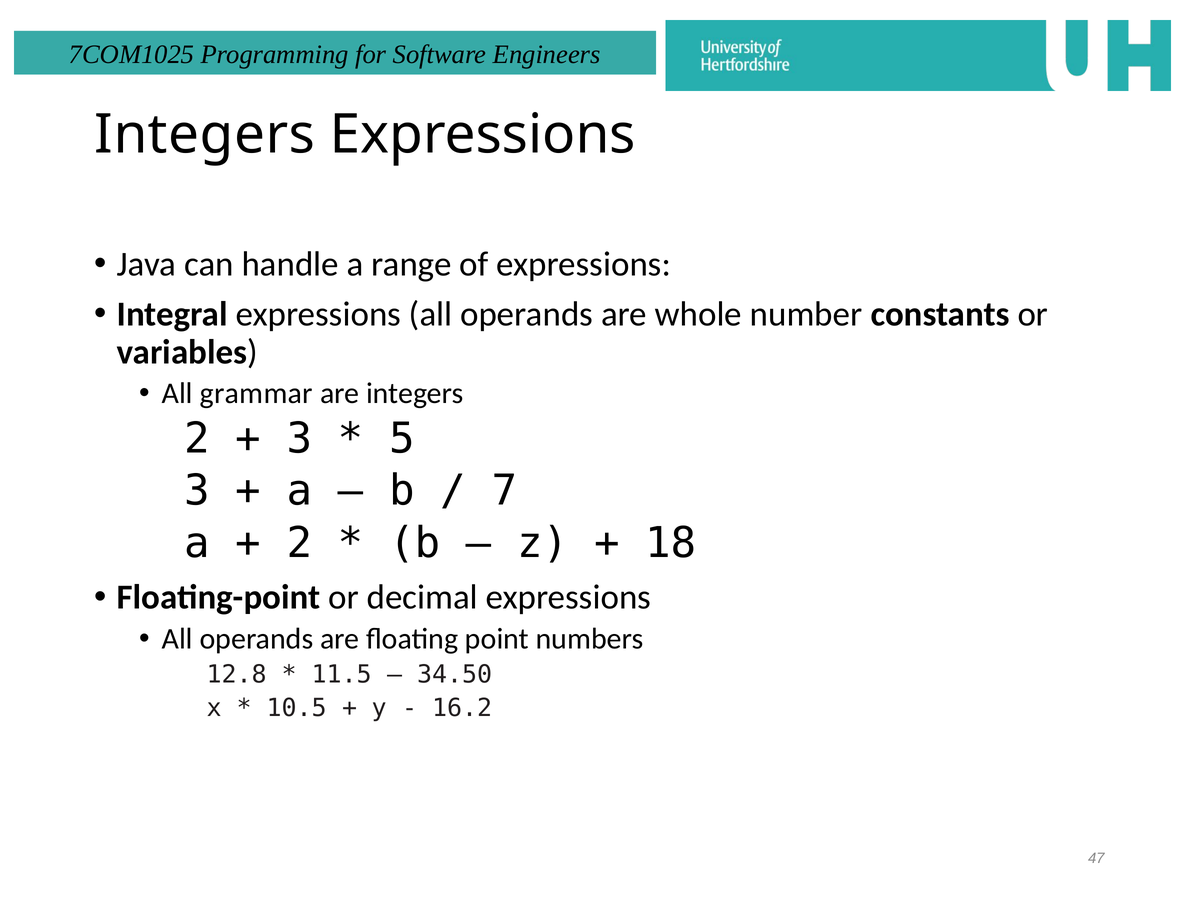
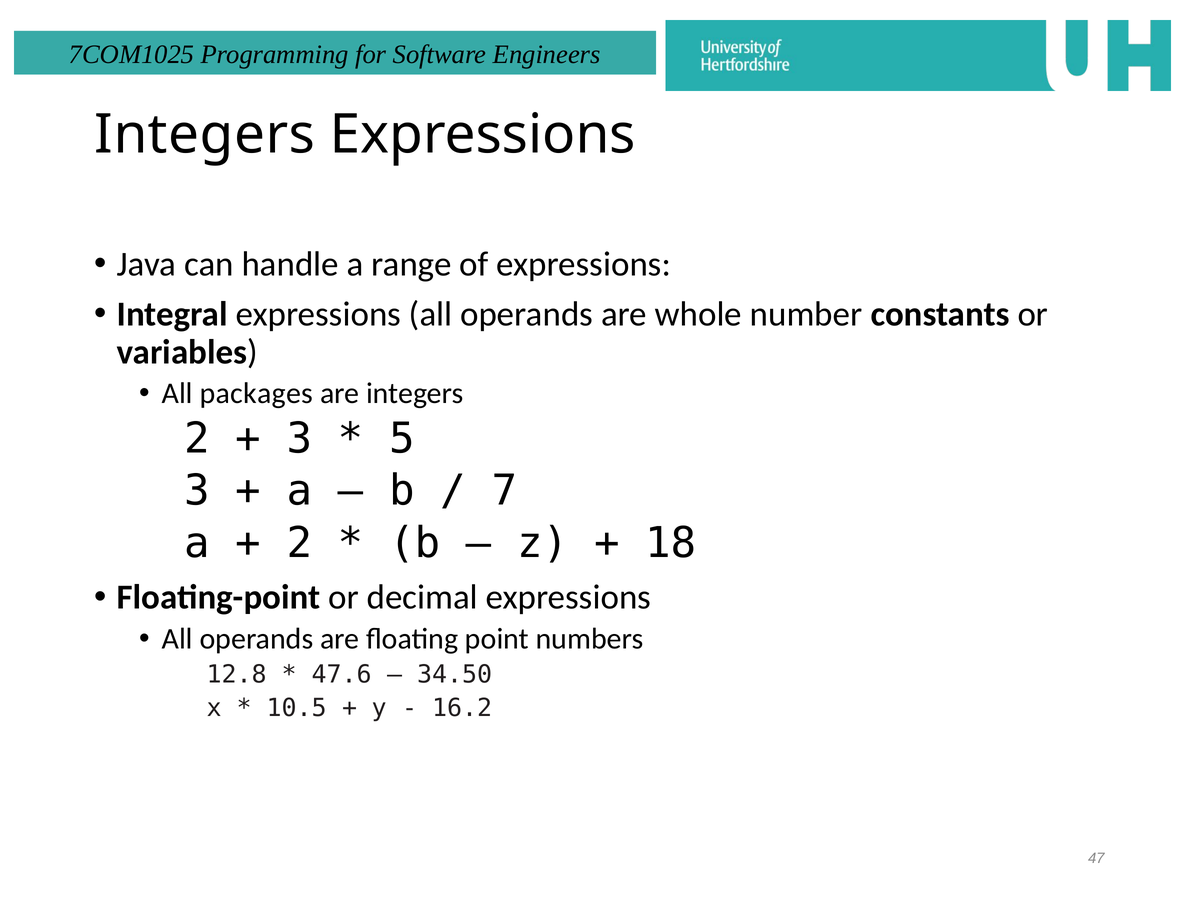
grammar: grammar -> packages
11.5: 11.5 -> 47.6
